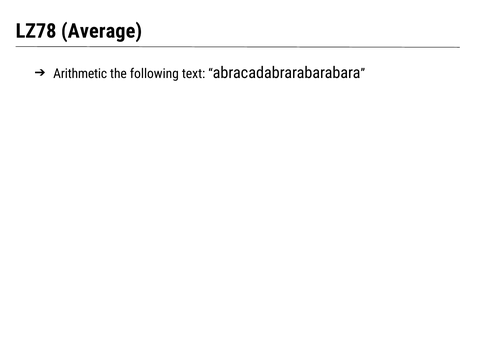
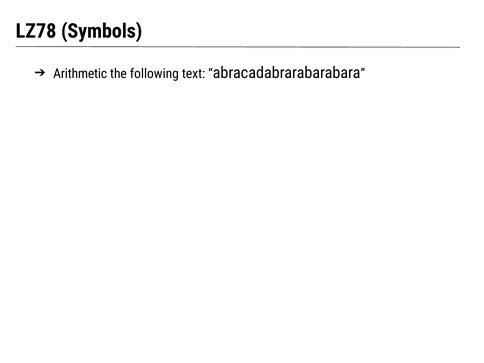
Average: Average -> Symbols
